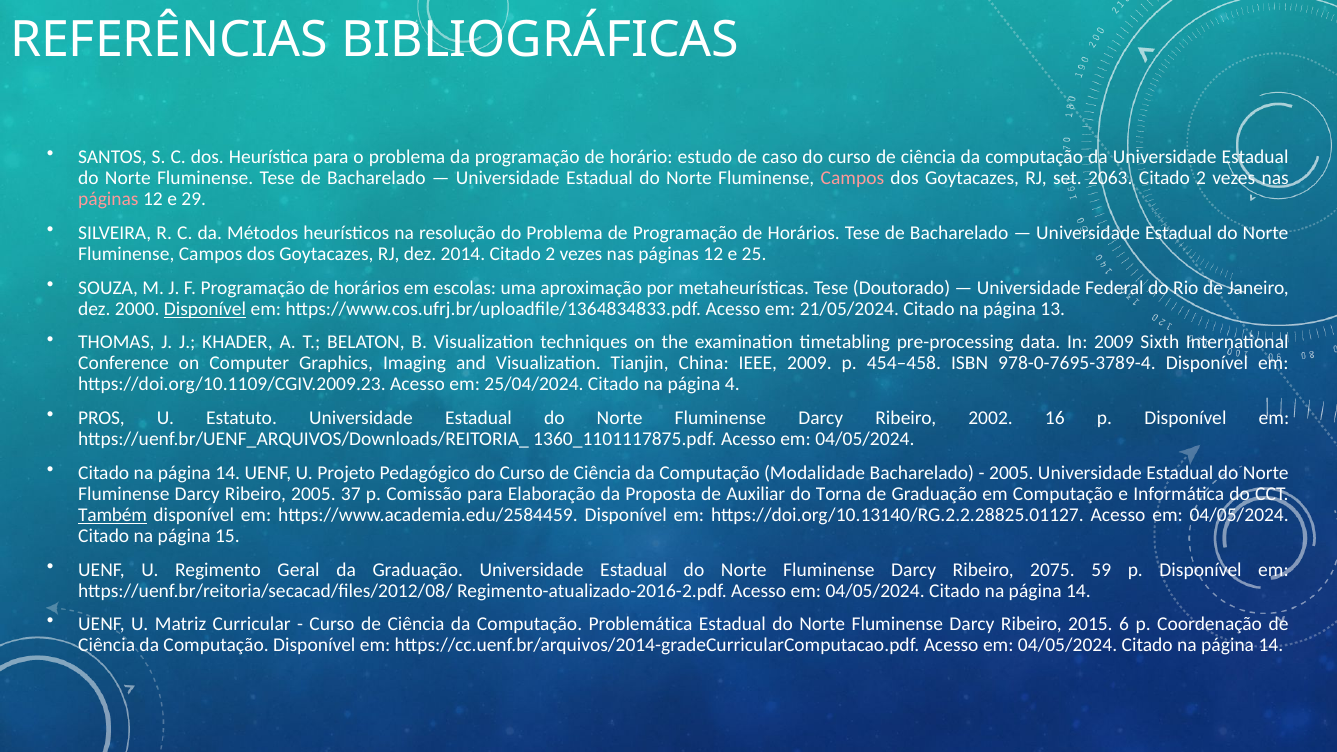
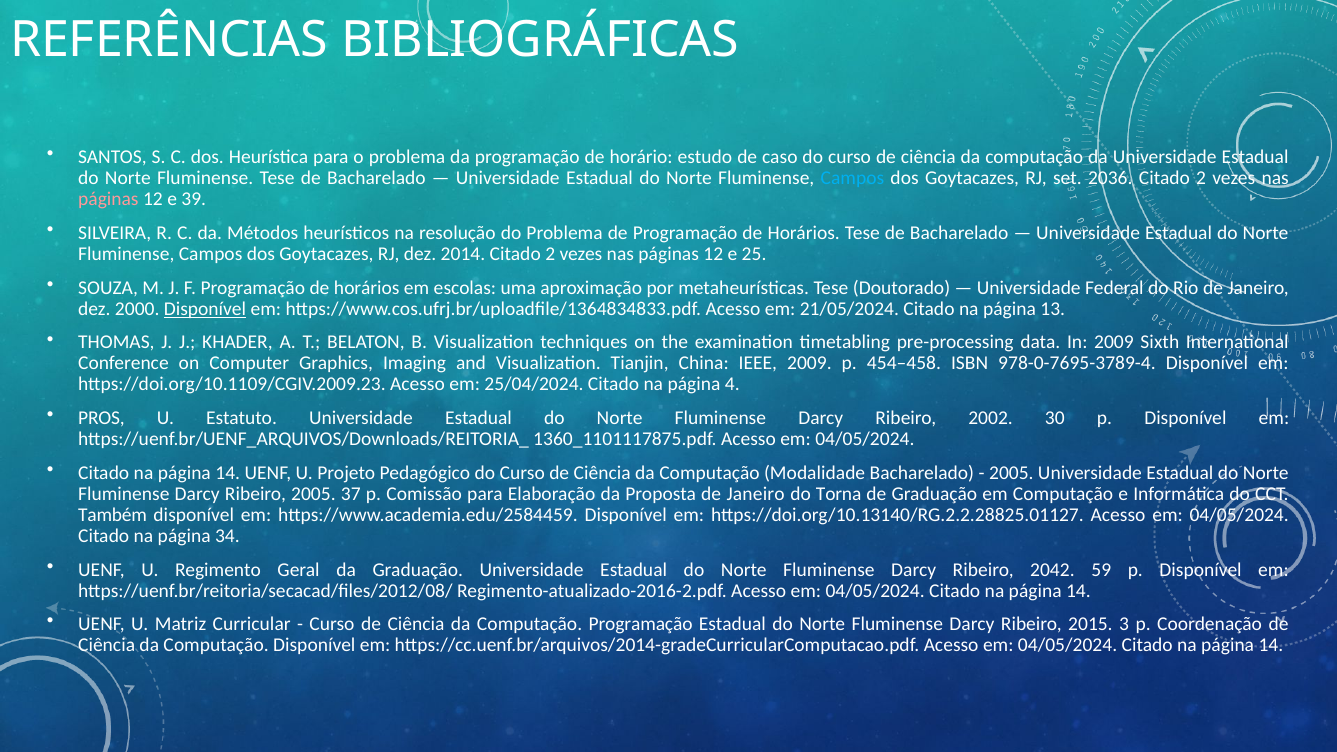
Campos at (852, 178) colour: pink -> light blue
2063: 2063 -> 2036
29: 29 -> 39
16: 16 -> 30
Proposta de Auxiliar: Auxiliar -> Janeiro
Também underline: present -> none
15: 15 -> 34
2075: 2075 -> 2042
Computação Problemática: Problemática -> Programação
6: 6 -> 3
